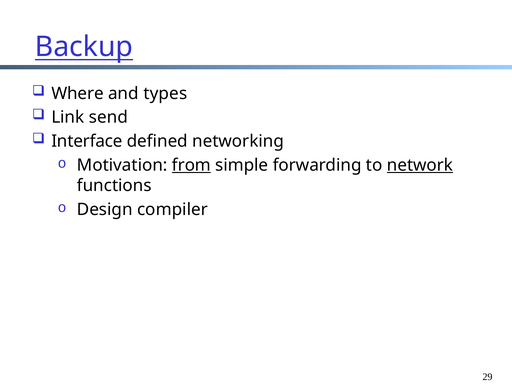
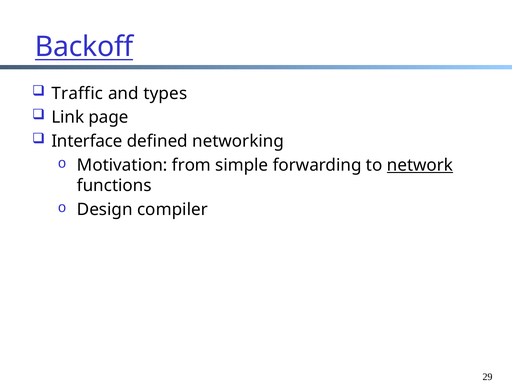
Backup: Backup -> Backoff
Where: Where -> Traffic
send: send -> page
from underline: present -> none
